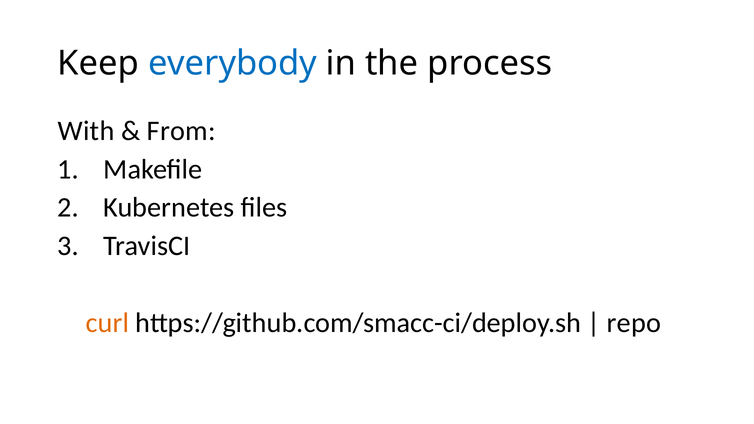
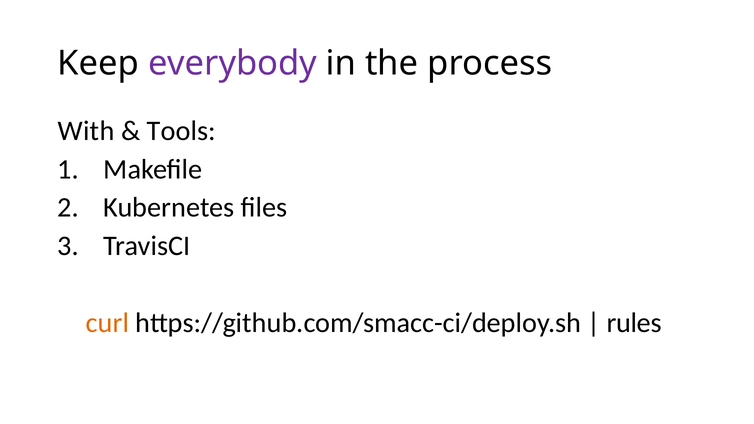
everybody colour: blue -> purple
From: From -> Tools
repo: repo -> rules
